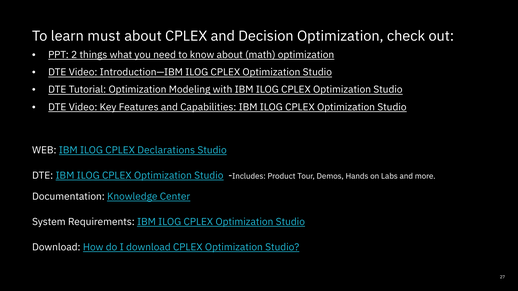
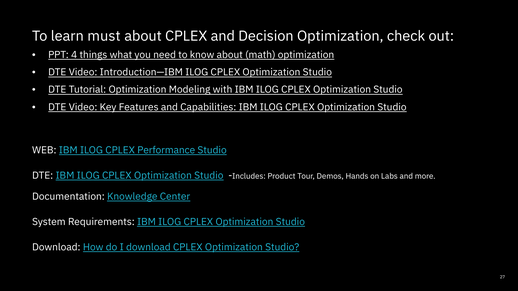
2: 2 -> 4
Declarations: Declarations -> Performance
